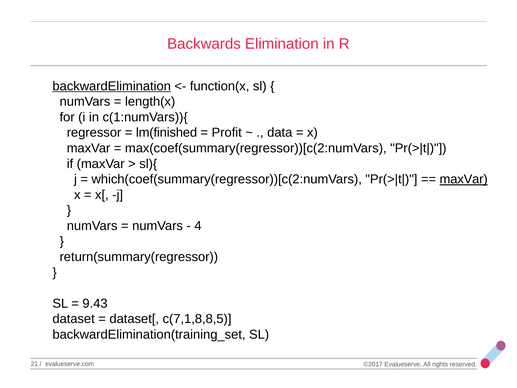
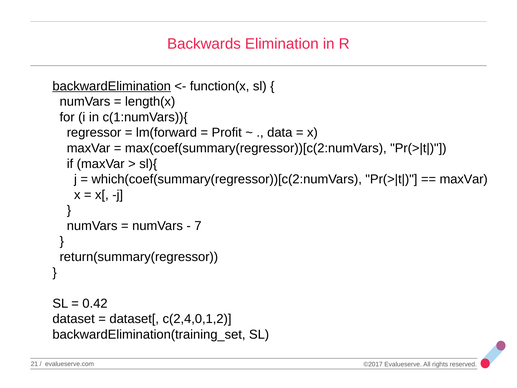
lm(finished: lm(finished -> lm(forward
maxVar at (464, 179) underline: present -> none
4: 4 -> 7
9.43: 9.43 -> 0.42
c(7,1,8,8,5: c(7,1,8,8,5 -> c(2,4,0,1,2
